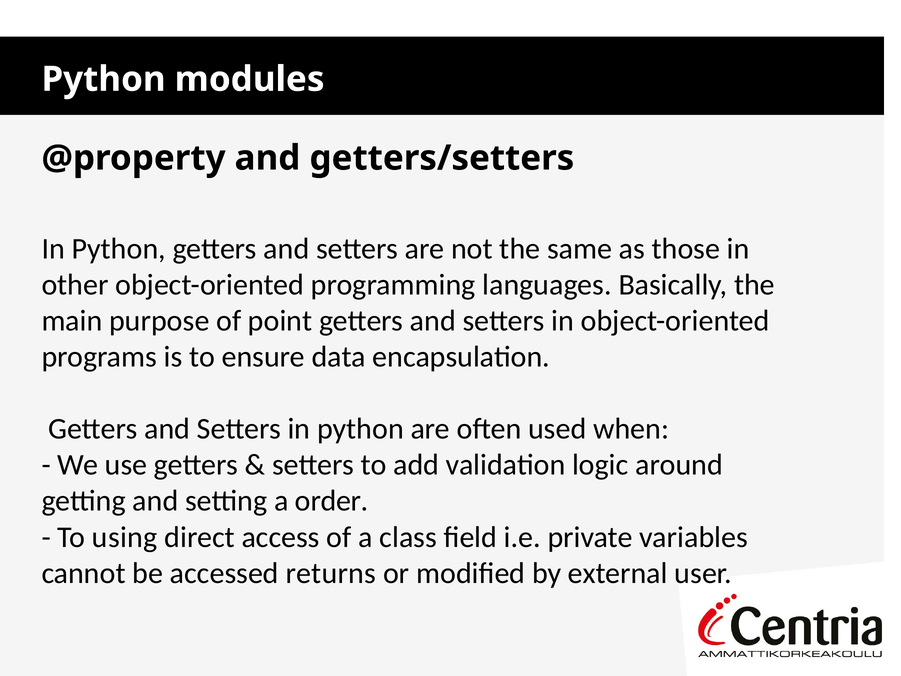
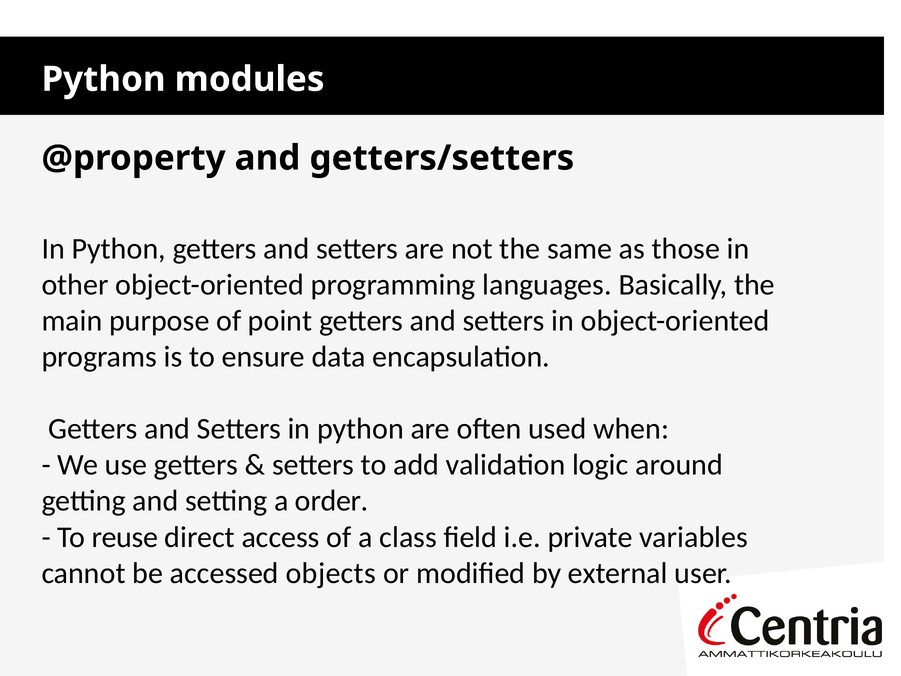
using: using -> reuse
returns: returns -> objects
